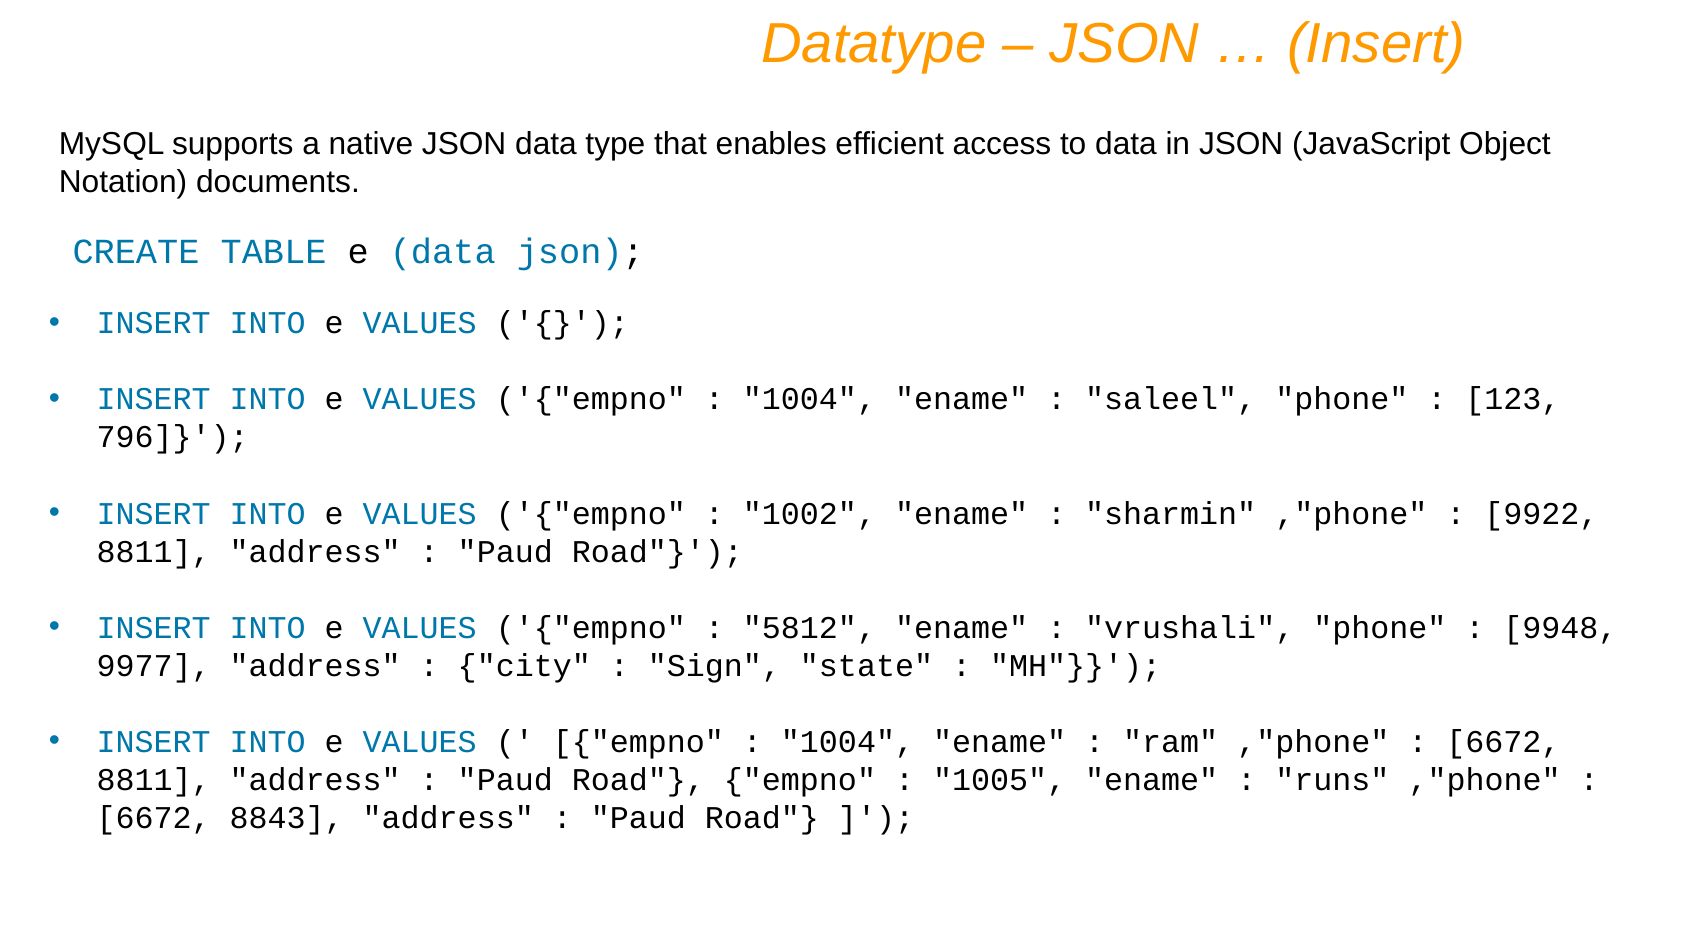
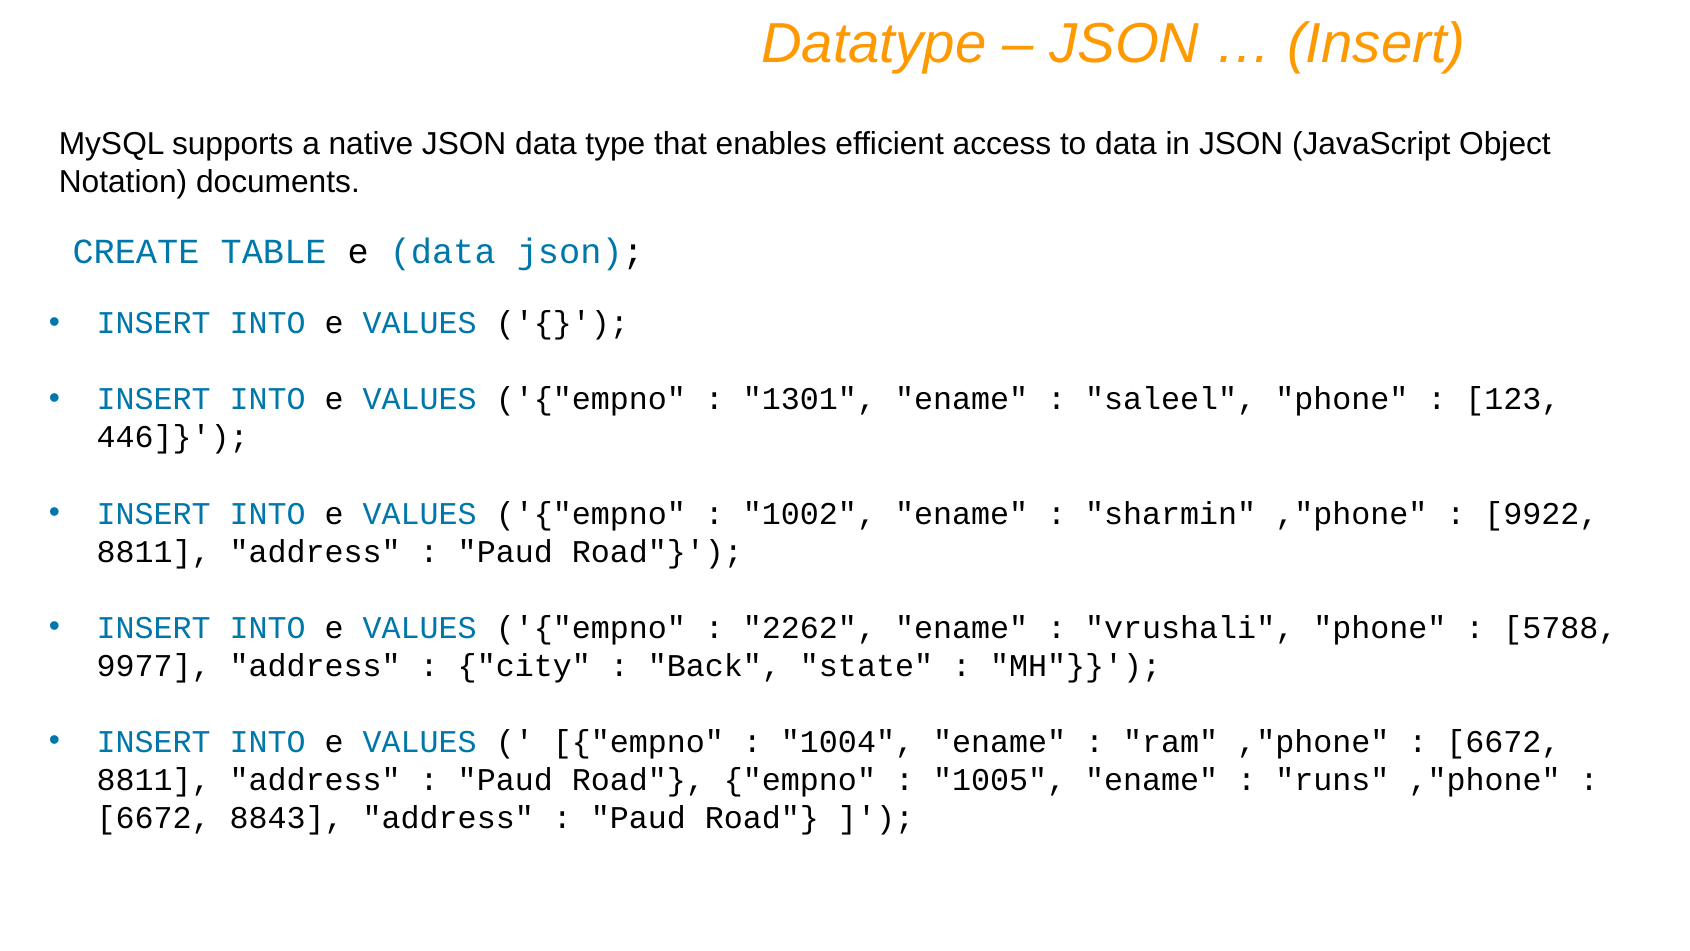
1004 at (809, 399): 1004 -> 1301
796: 796 -> 446
5812: 5812 -> 2262
9948: 9948 -> 5788
Sign: Sign -> Back
